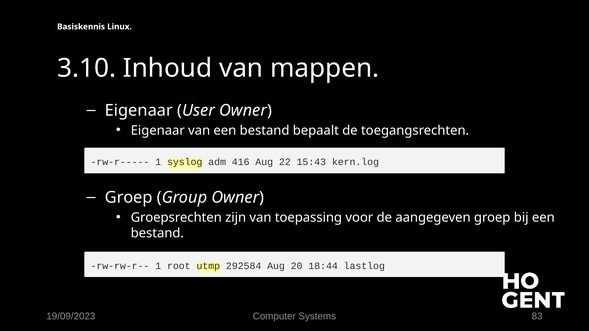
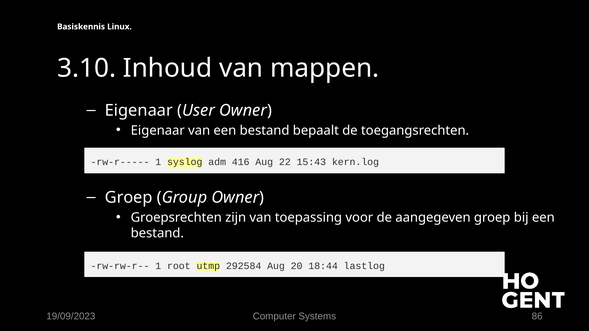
83: 83 -> 86
